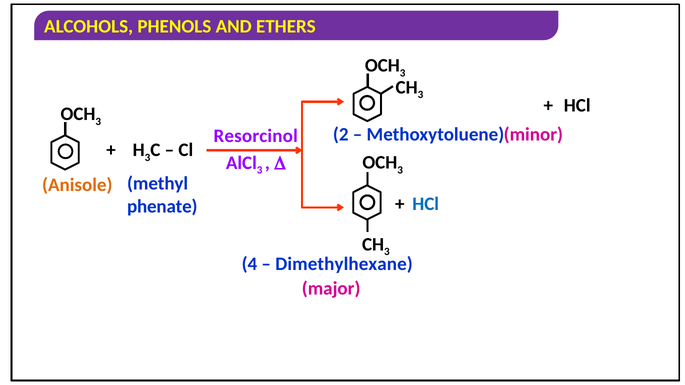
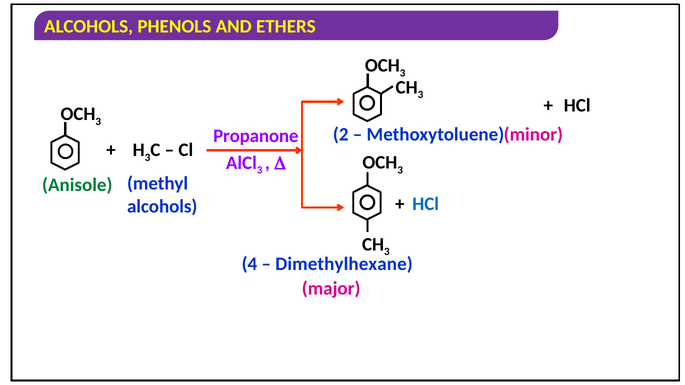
Resorcinol: Resorcinol -> Propanone
Anisole colour: orange -> green
phenate at (162, 206): phenate -> alcohols
